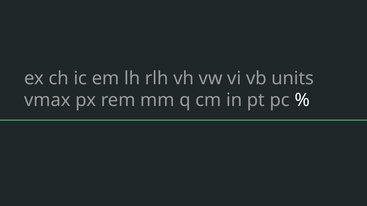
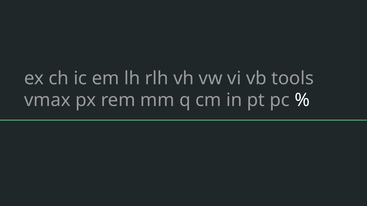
units: units -> tools
